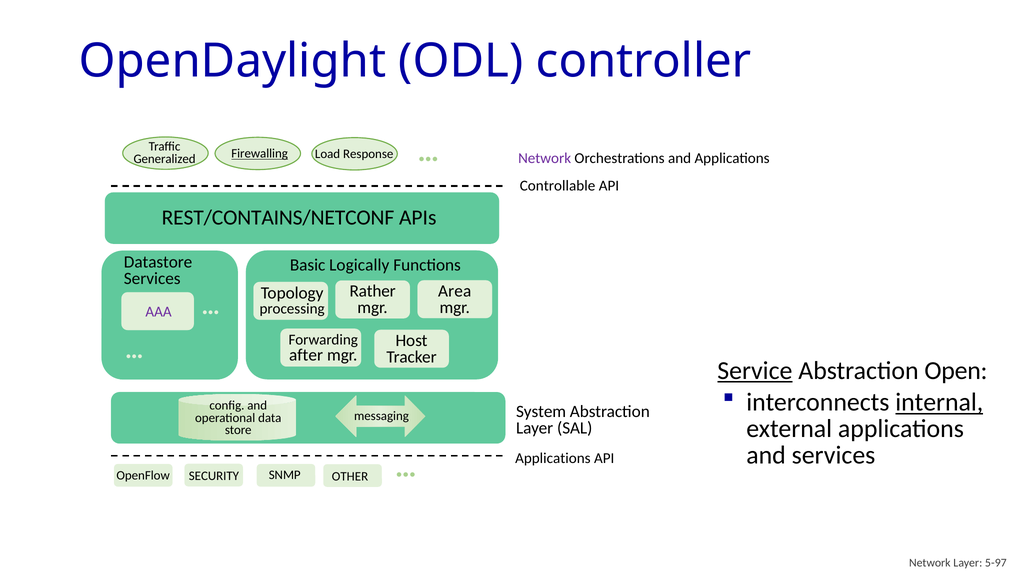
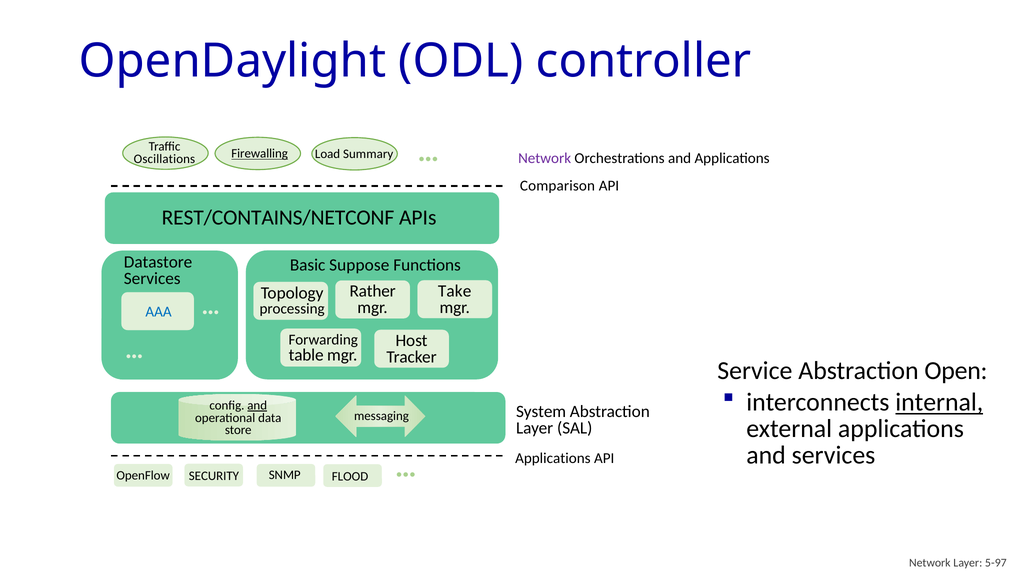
Response: Response -> Summary
Generalized: Generalized -> Oscillations
Controllable: Controllable -> Comparison
Logically: Logically -> Suppose
Area: Area -> Take
AAA colour: purple -> blue
after: after -> table
Service underline: present -> none
and at (257, 405) underline: none -> present
OTHER: OTHER -> FLOOD
